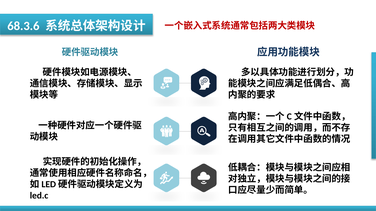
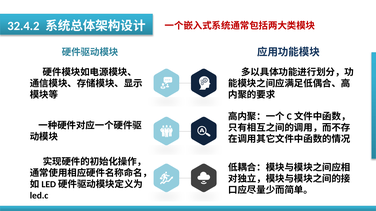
68.3.6: 68.3.6 -> 32.4.2
